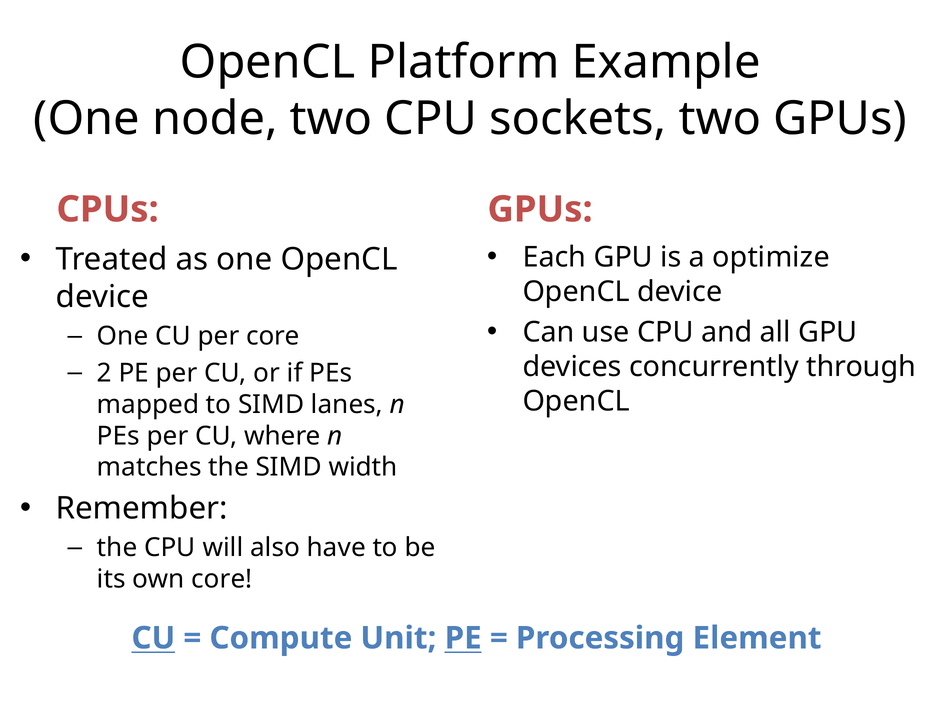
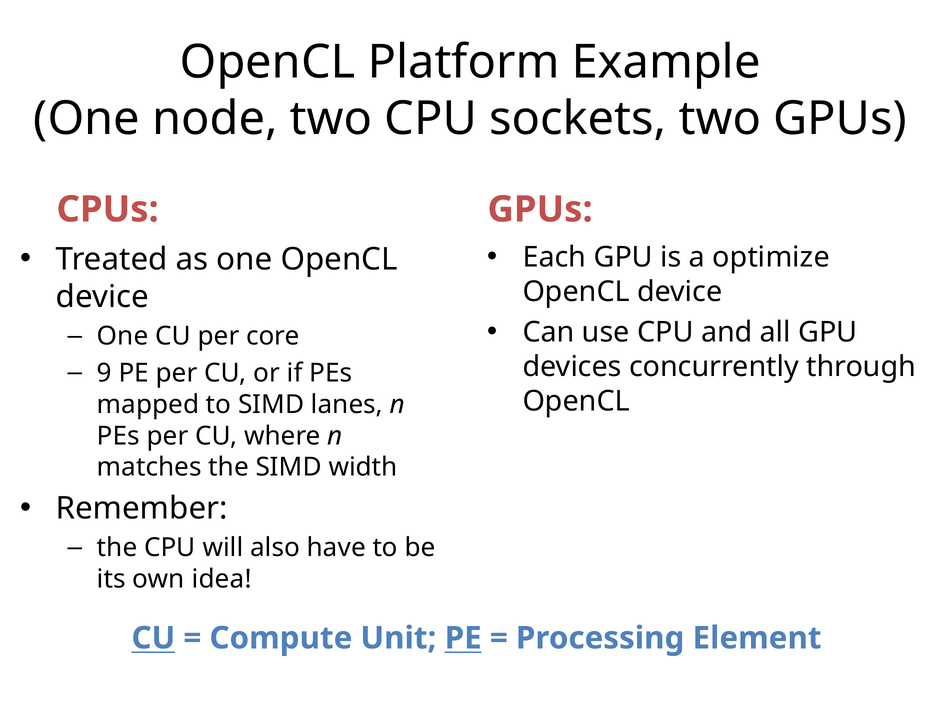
2: 2 -> 9
own core: core -> idea
